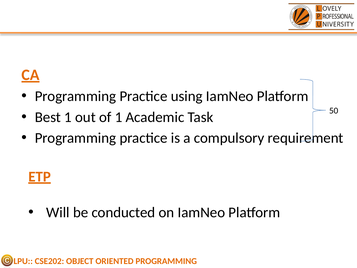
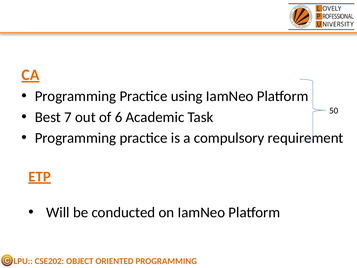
Best 1: 1 -> 7
of 1: 1 -> 6
